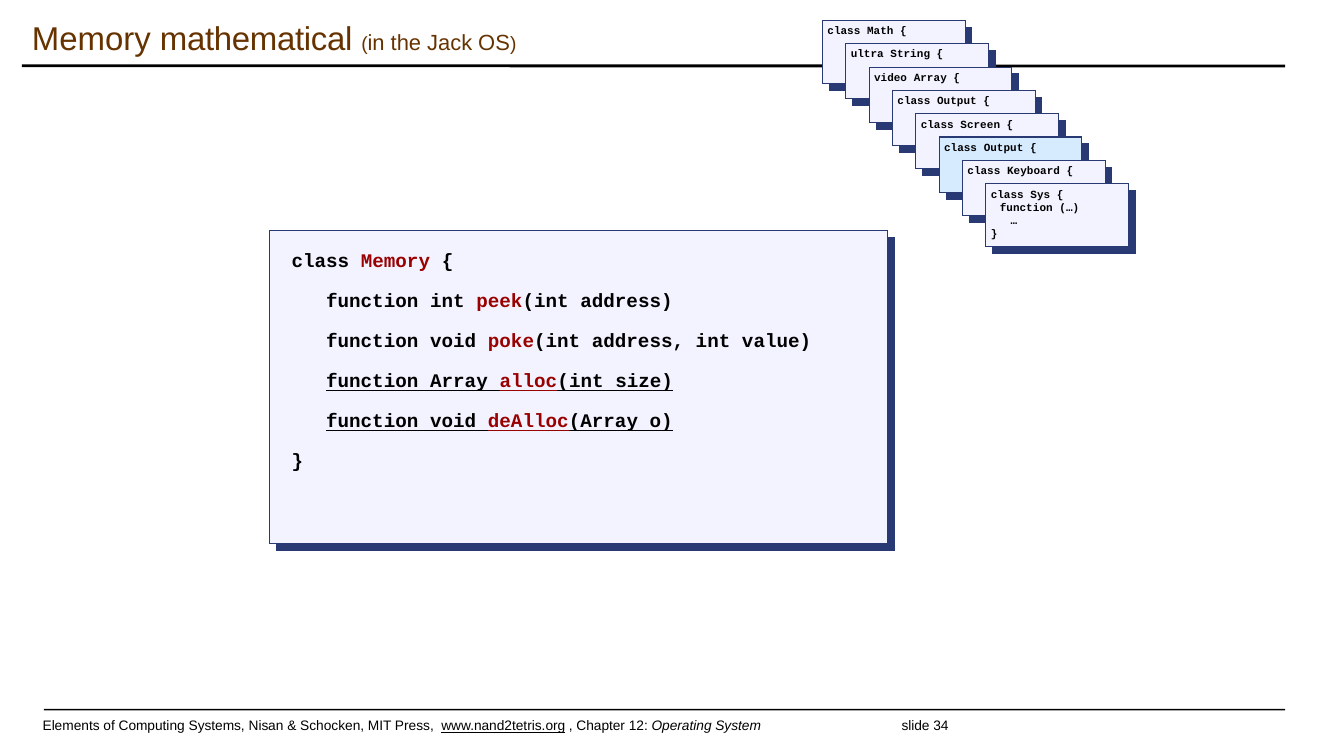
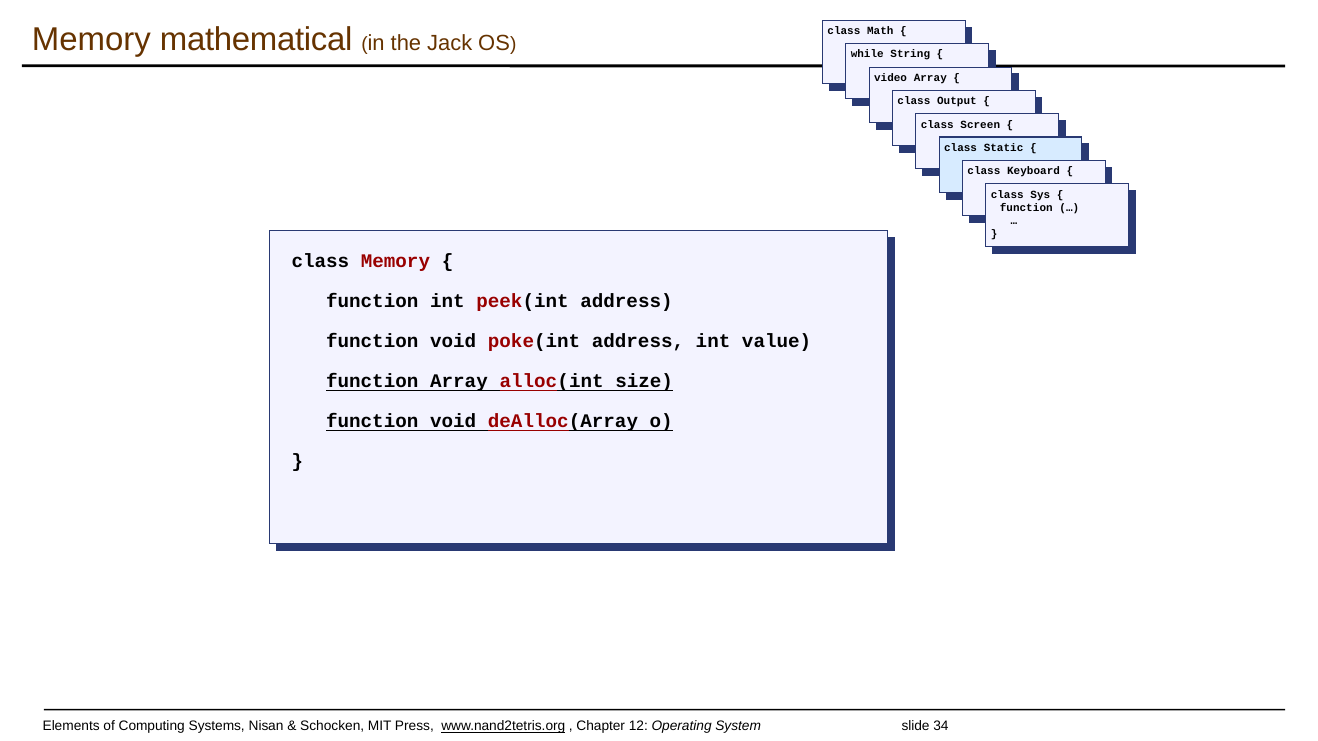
ultra: ultra -> while
Output at (1004, 148): Output -> Static
